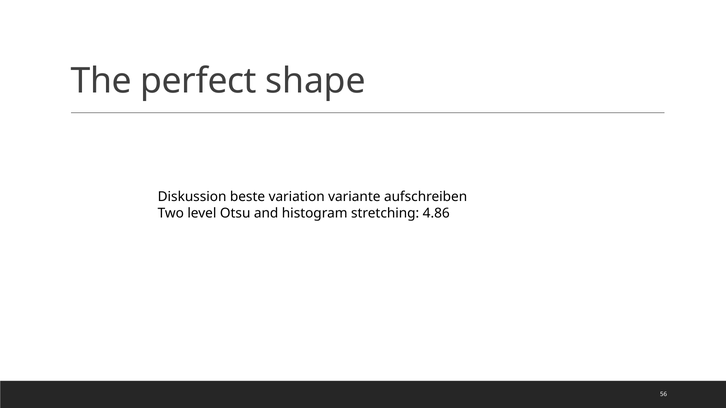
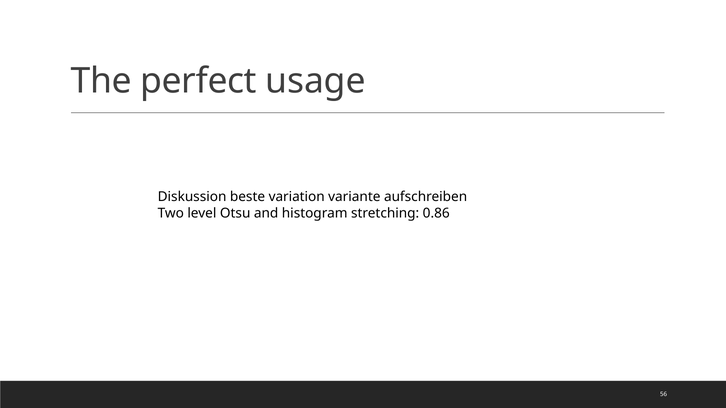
shape: shape -> usage
4.86: 4.86 -> 0.86
